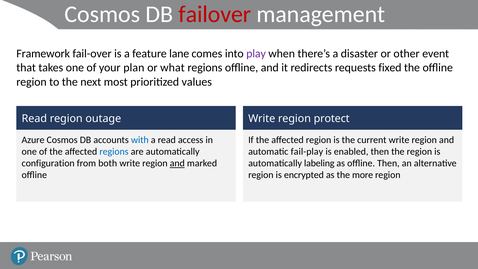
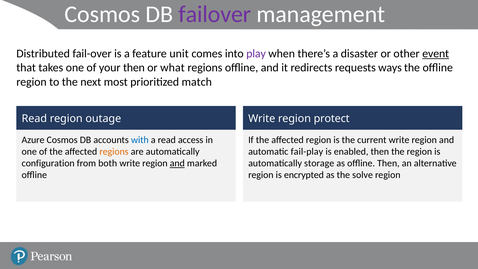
failover colour: red -> purple
Framework: Framework -> Distributed
lane: lane -> unit
event underline: none -> present
your plan: plan -> then
fixed: fixed -> ways
values: values -> match
regions at (114, 152) colour: blue -> orange
labeling: labeling -> storage
more: more -> solve
